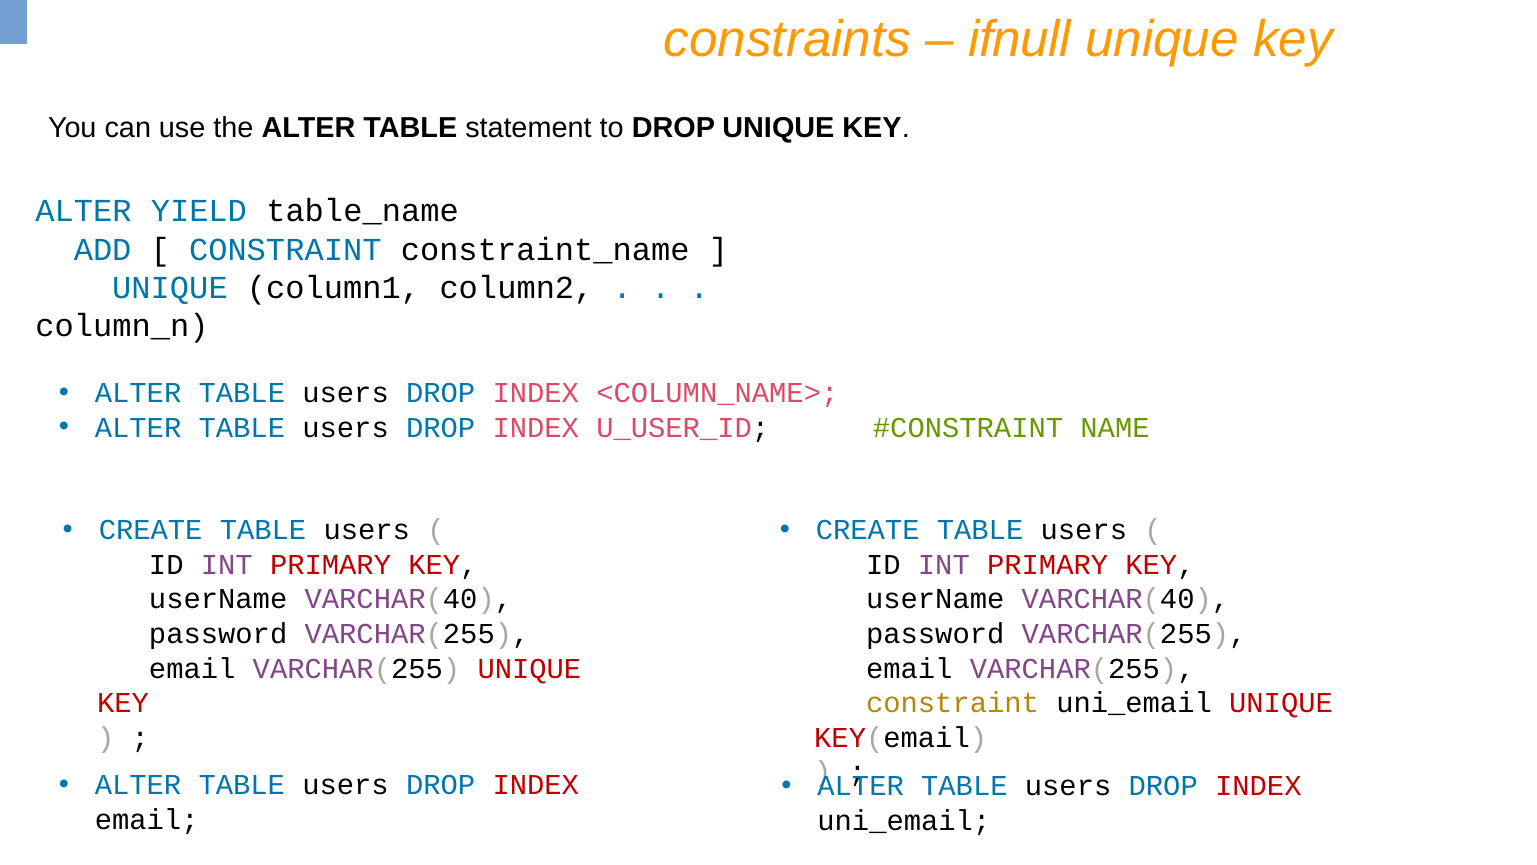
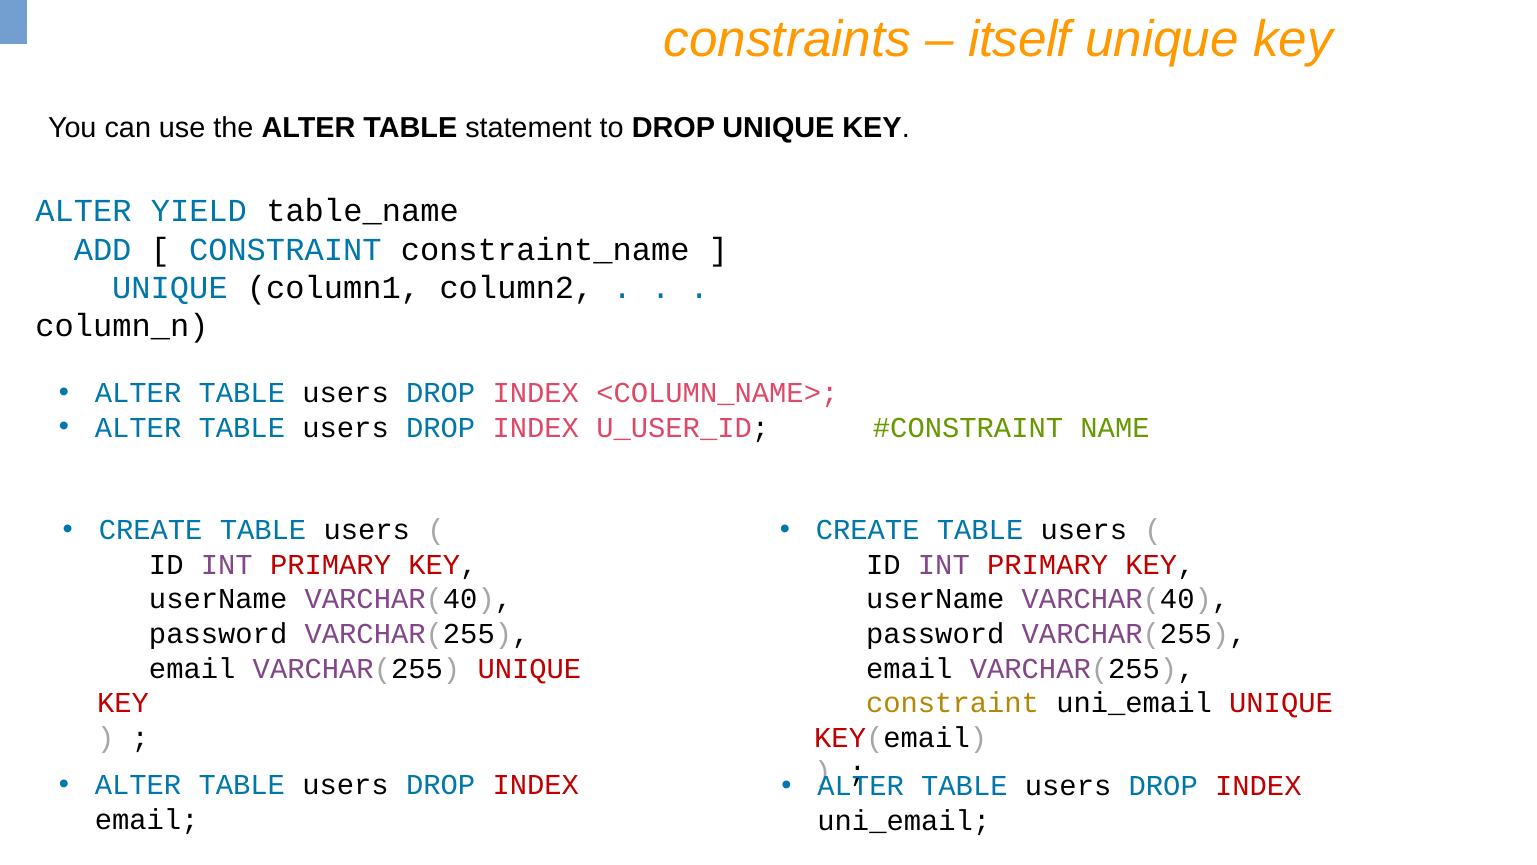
ifnull: ifnull -> itself
